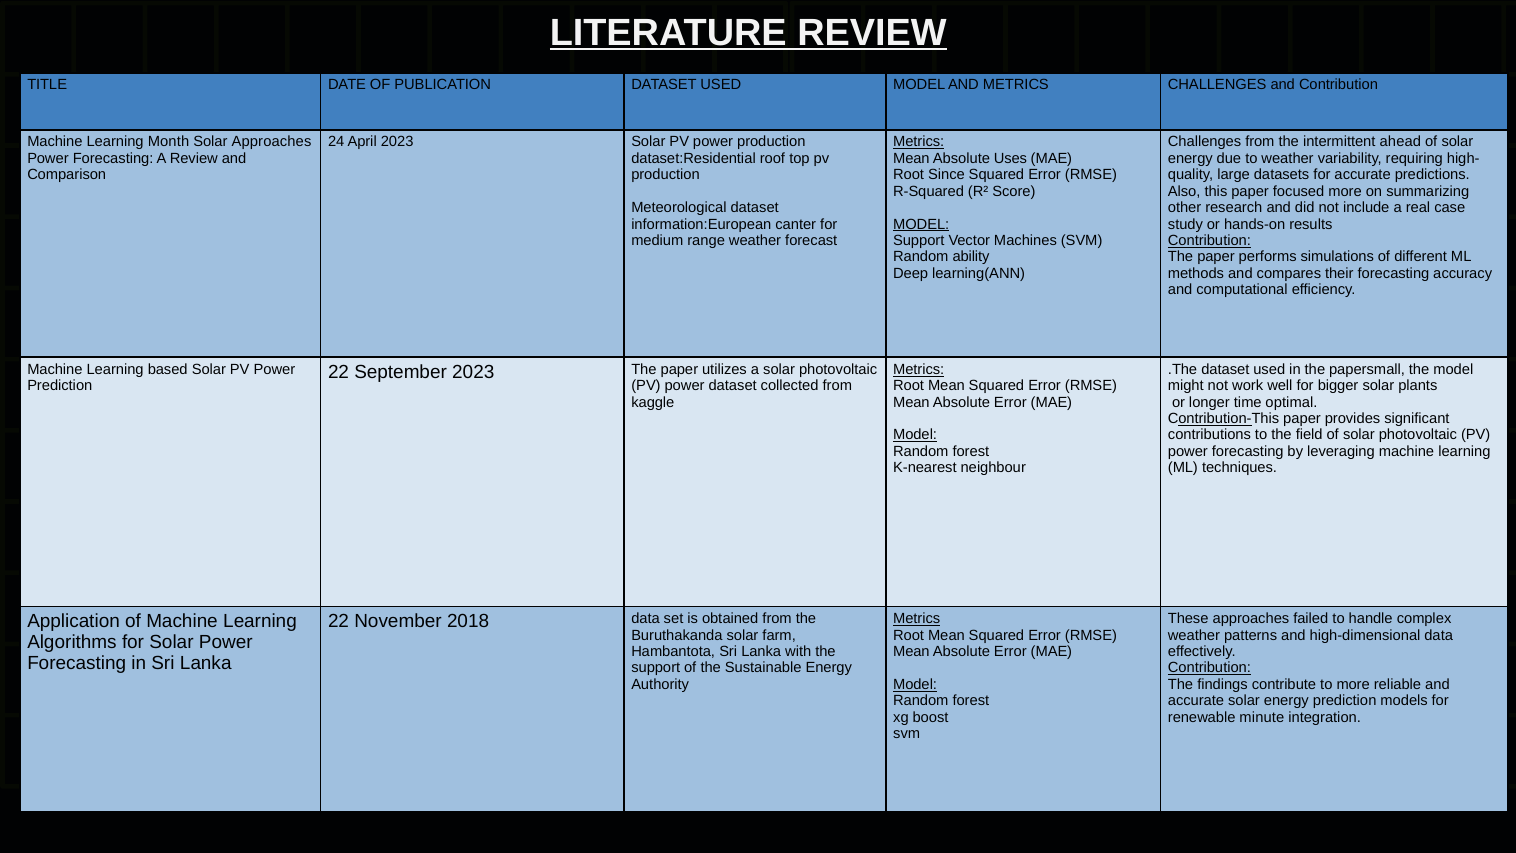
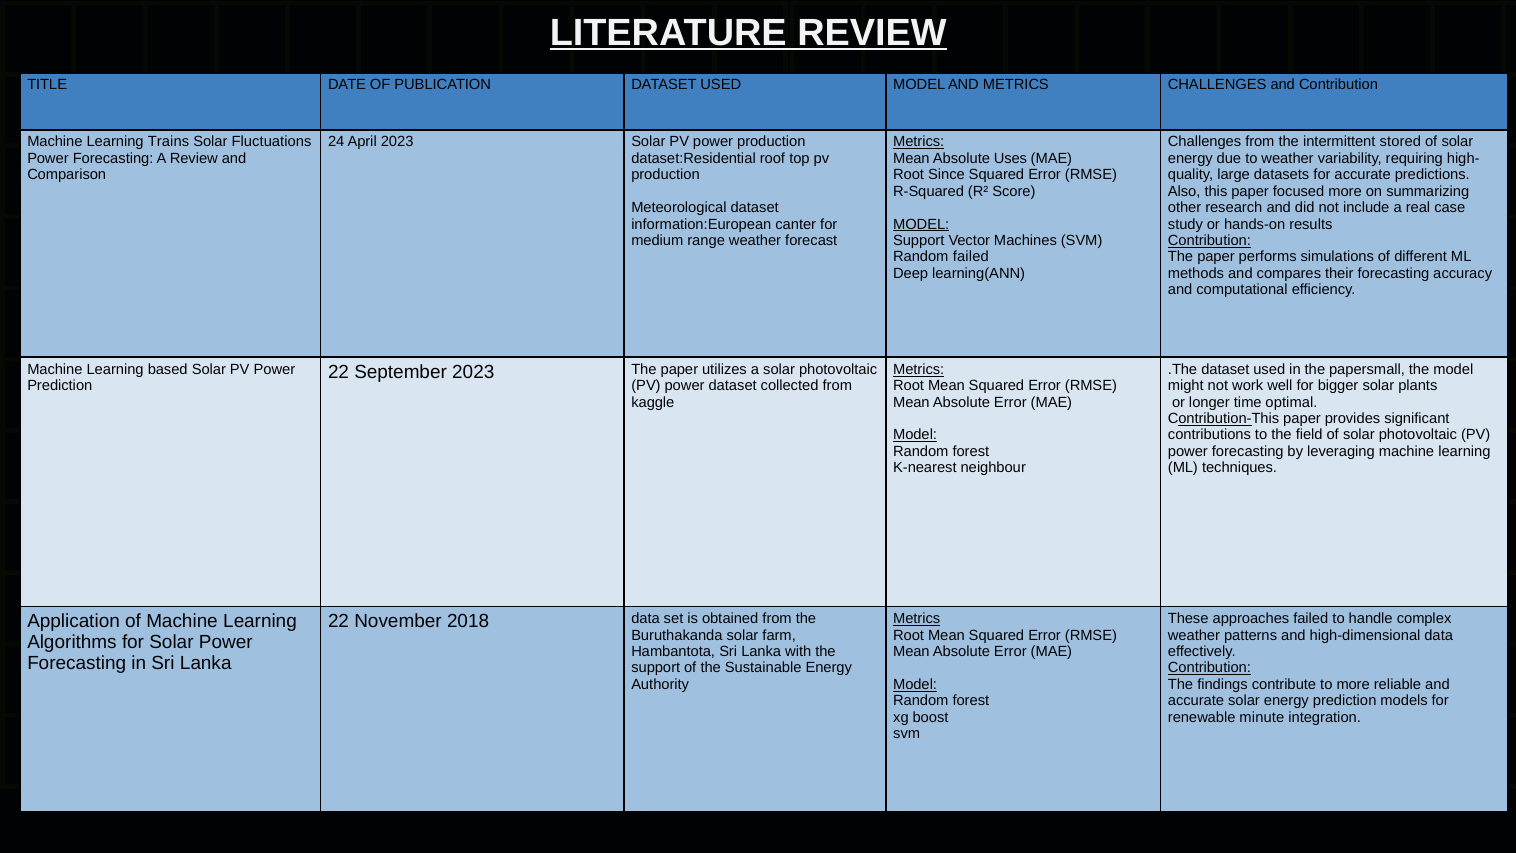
Month: Month -> Trains
Solar Approaches: Approaches -> Fluctuations
ahead: ahead -> stored
Random ability: ability -> failed
